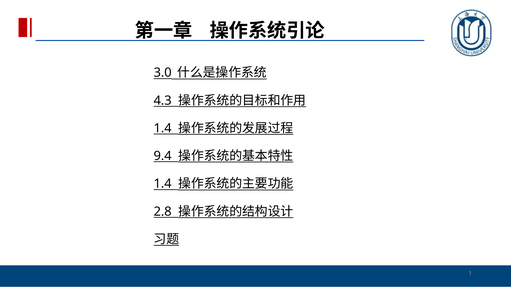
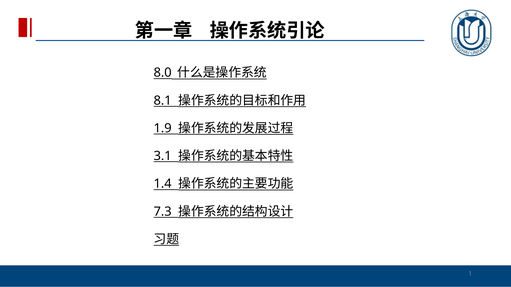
3.0: 3.0 -> 8.0
4.3: 4.3 -> 8.1
1.4 at (163, 128): 1.4 -> 1.9
9.4: 9.4 -> 3.1
2.8: 2.8 -> 7.3
